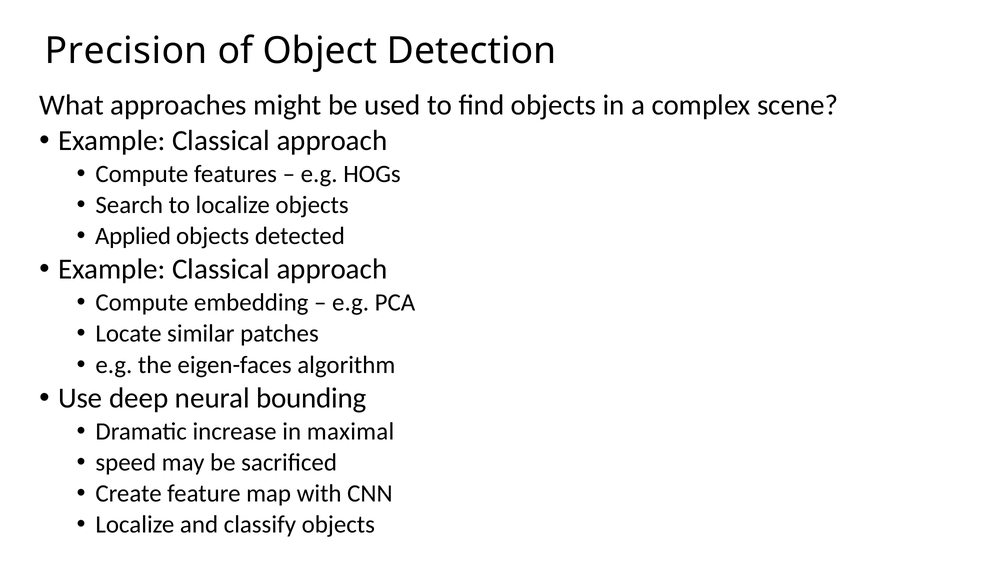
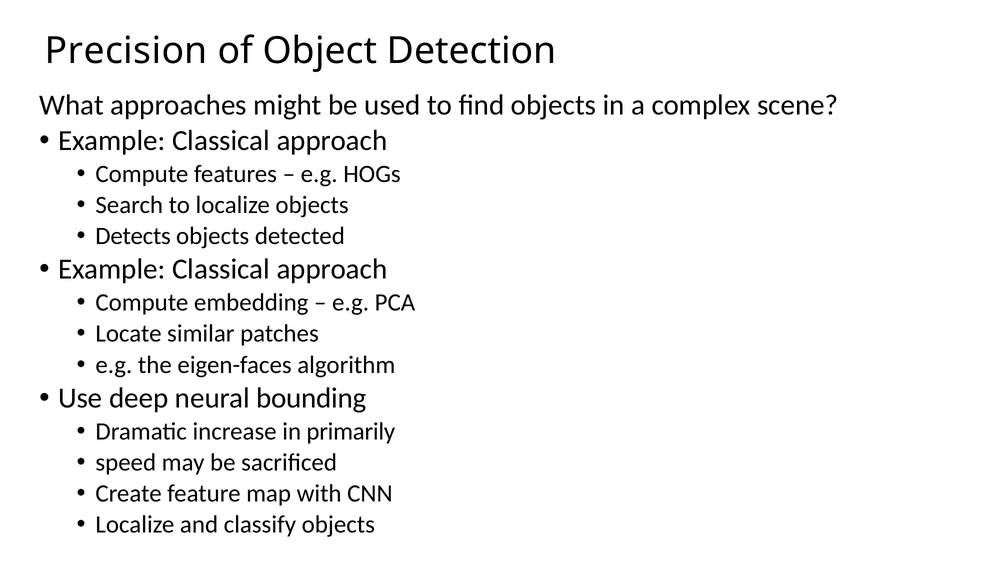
Applied: Applied -> Detects
maximal: maximal -> primarily
